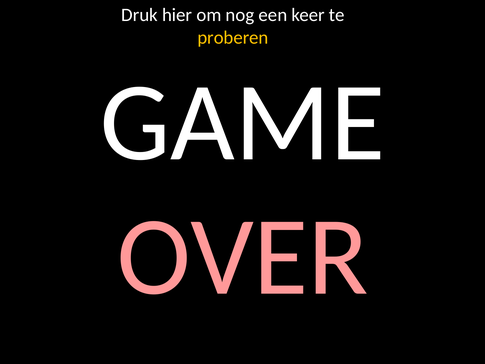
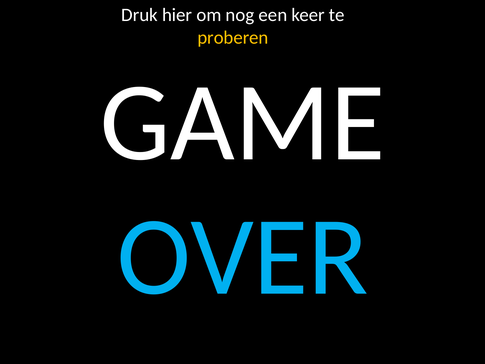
OVER colour: pink -> light blue
